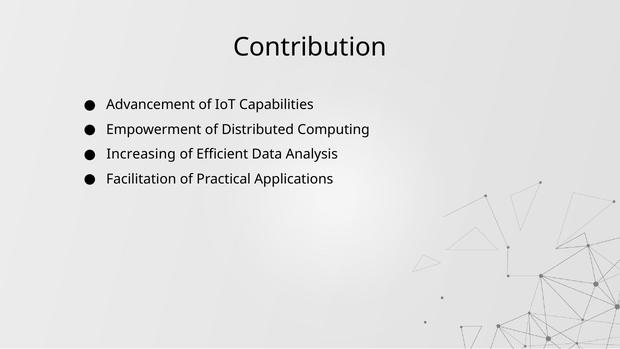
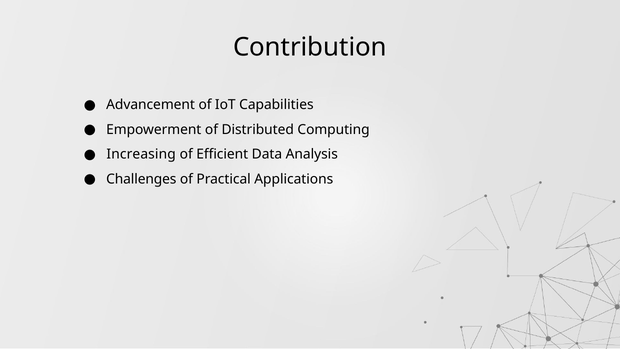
Facilitation: Facilitation -> Challenges
